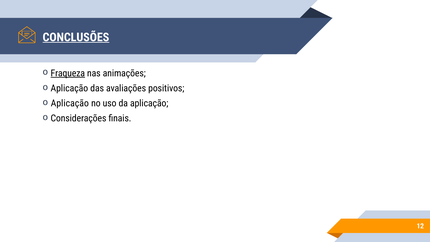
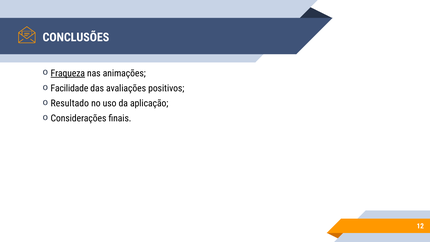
CONCLUSÕES underline: present -> none
Aplicação at (69, 88): Aplicação -> Facilidade
Aplicação at (70, 103): Aplicação -> Resultado
